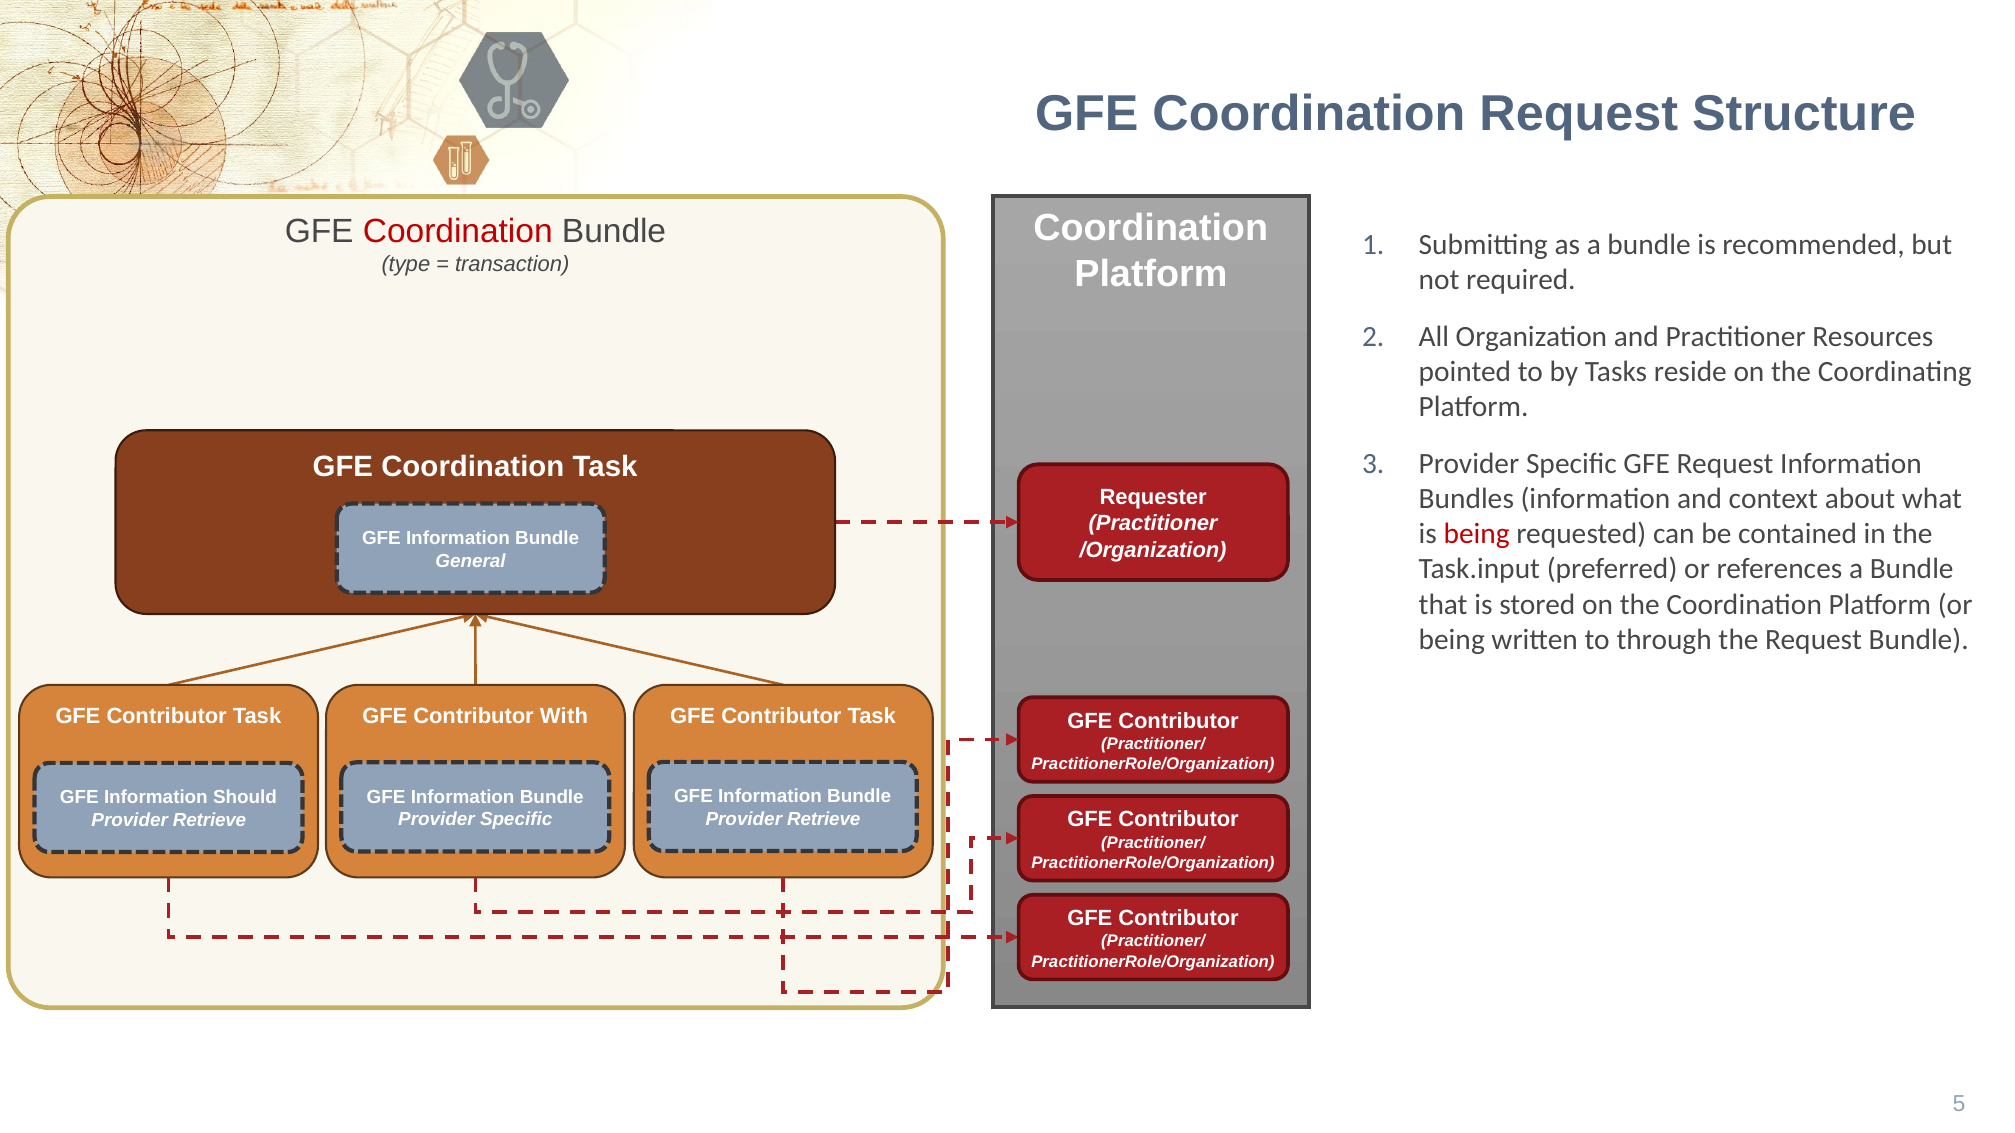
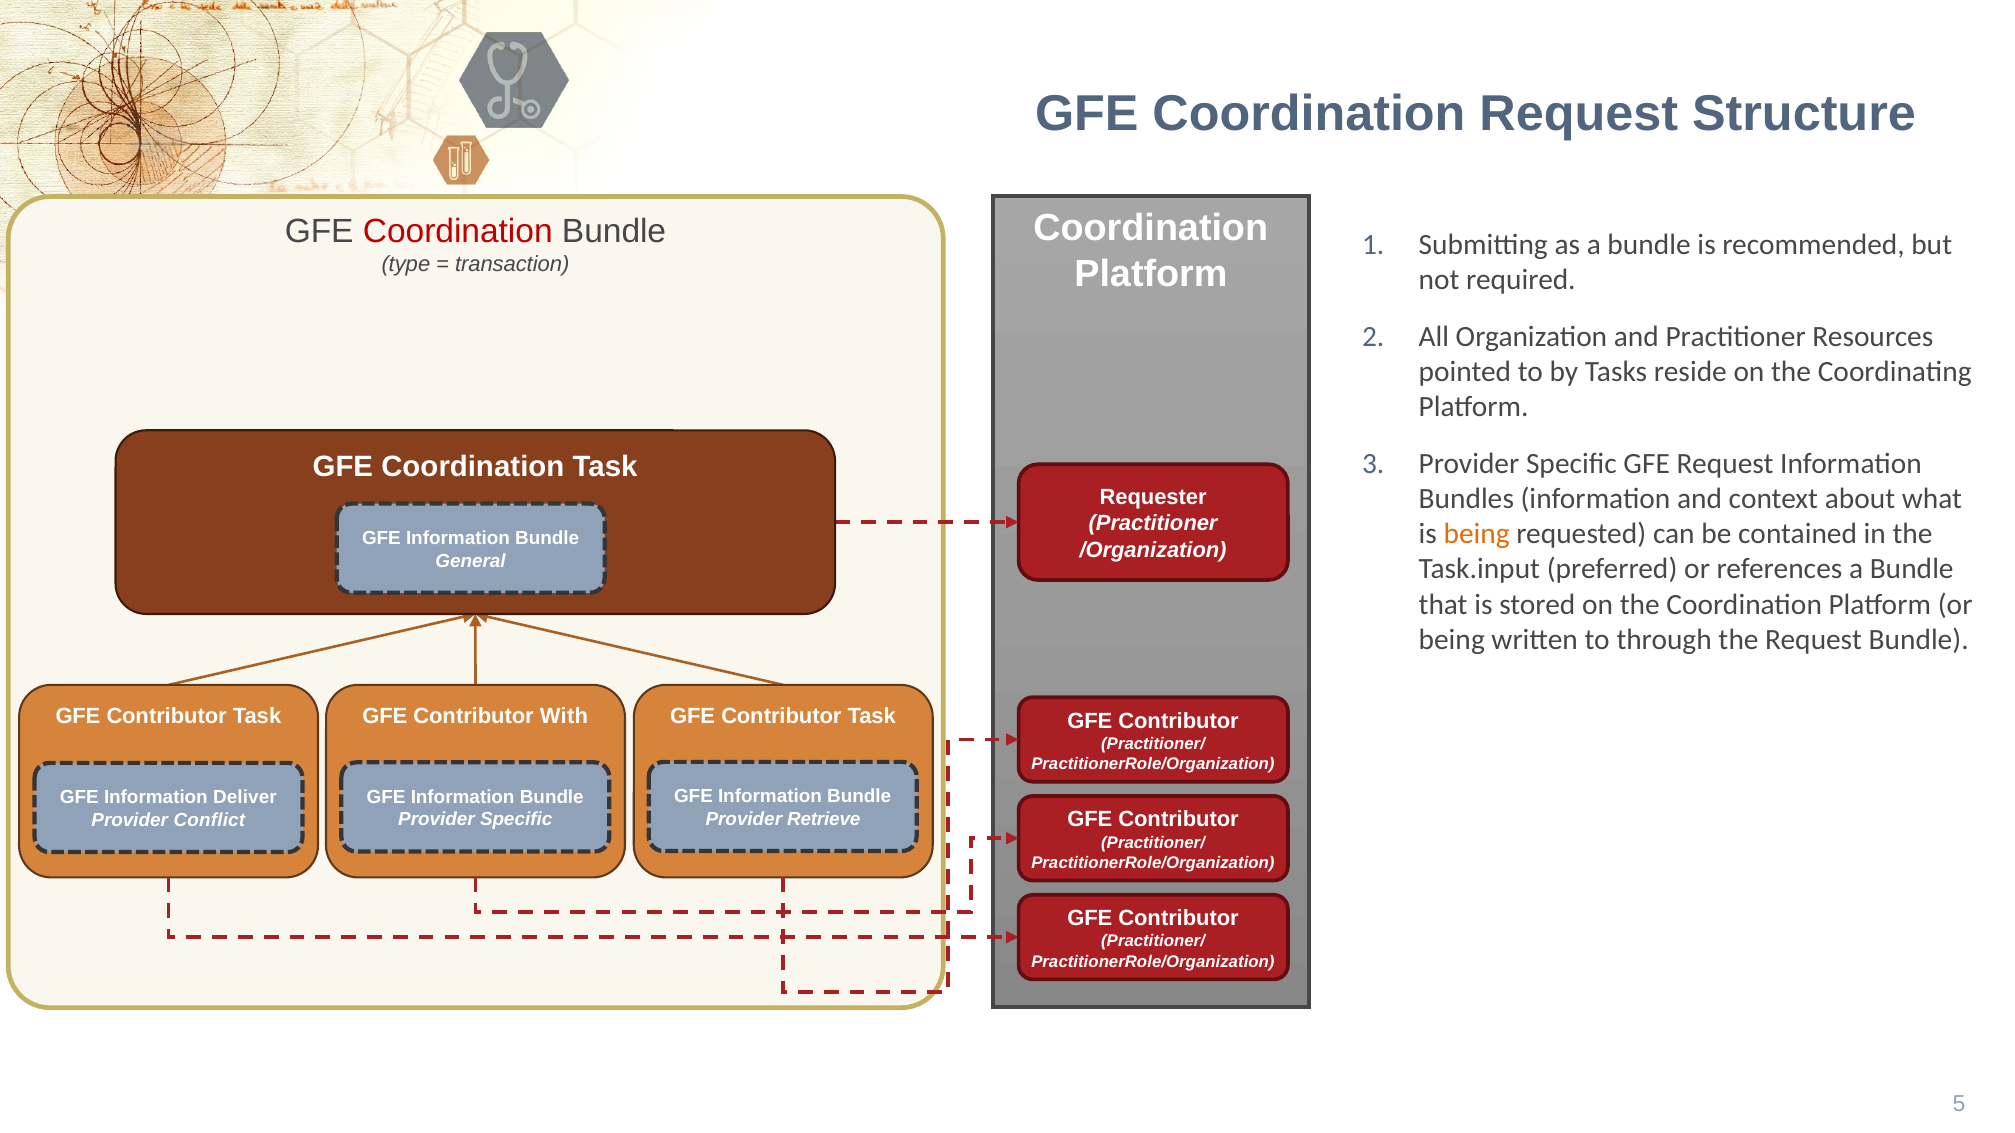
being at (1477, 534) colour: red -> orange
Should: Should -> Deliver
Retrieve at (210, 820): Retrieve -> Conflict
